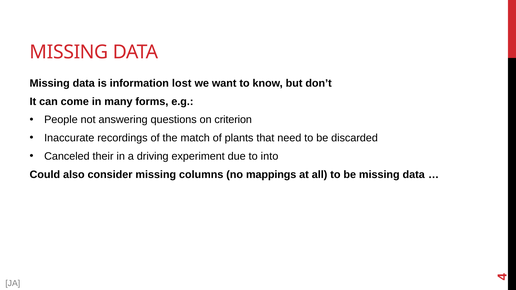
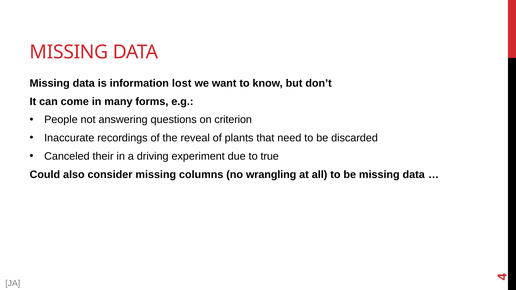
match: match -> reveal
into: into -> true
mappings: mappings -> wrangling
